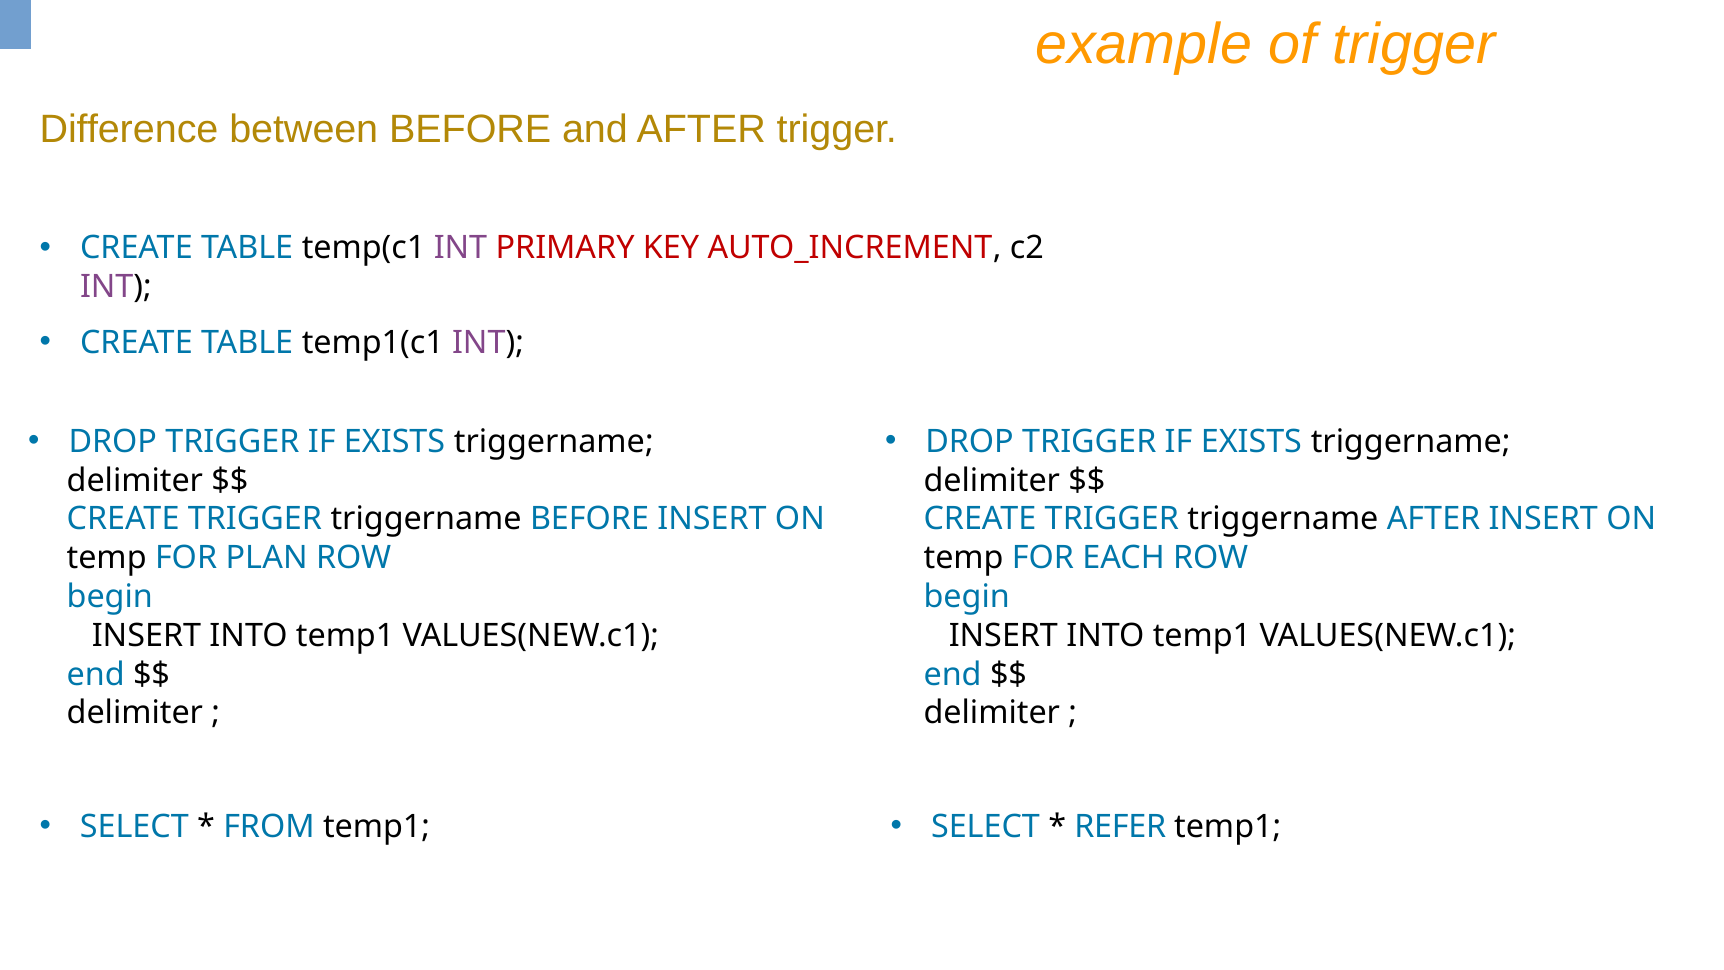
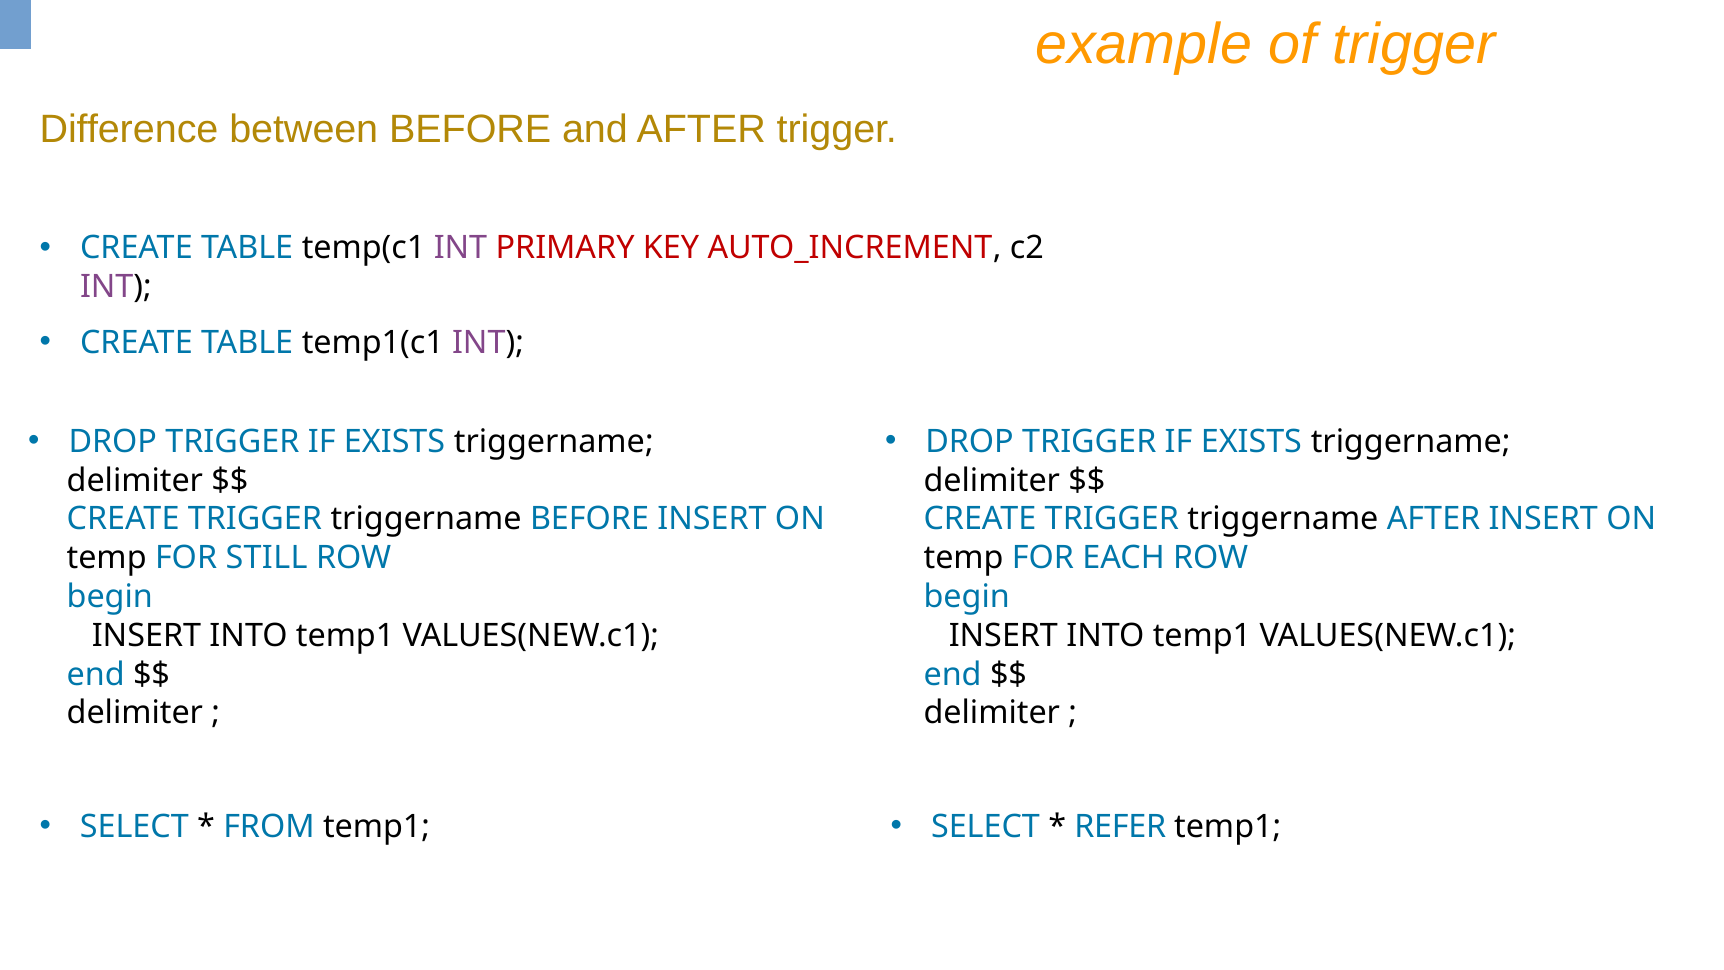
PLAN: PLAN -> STILL
